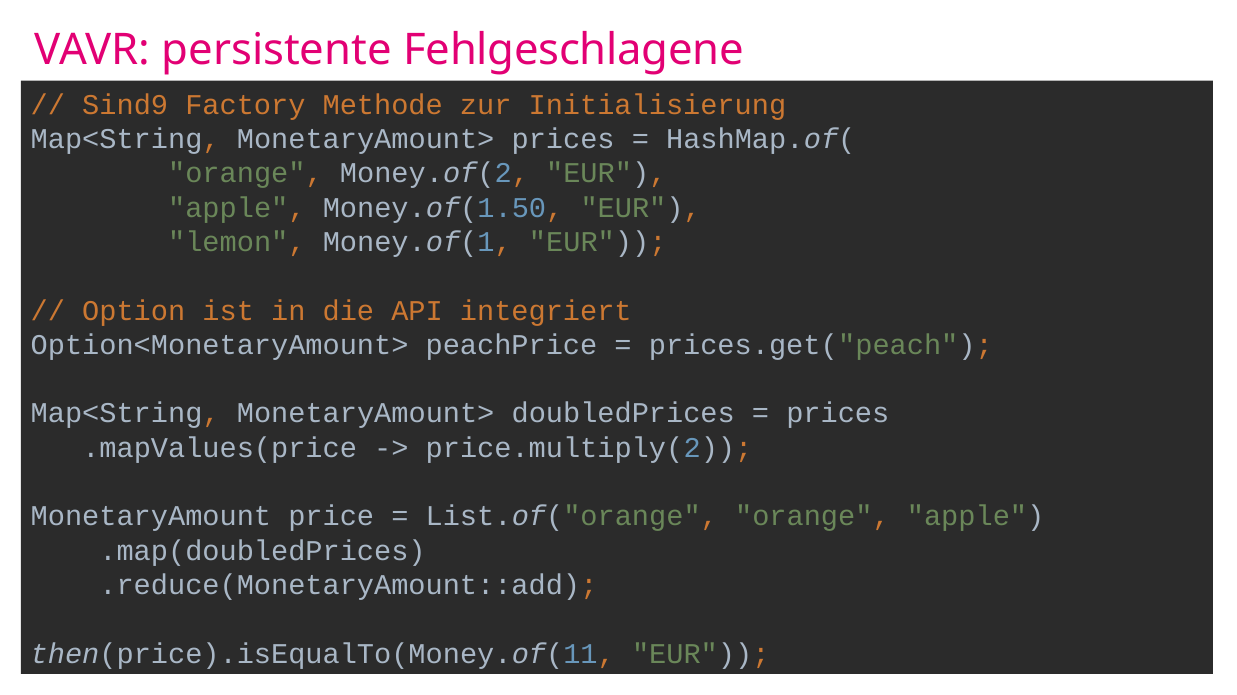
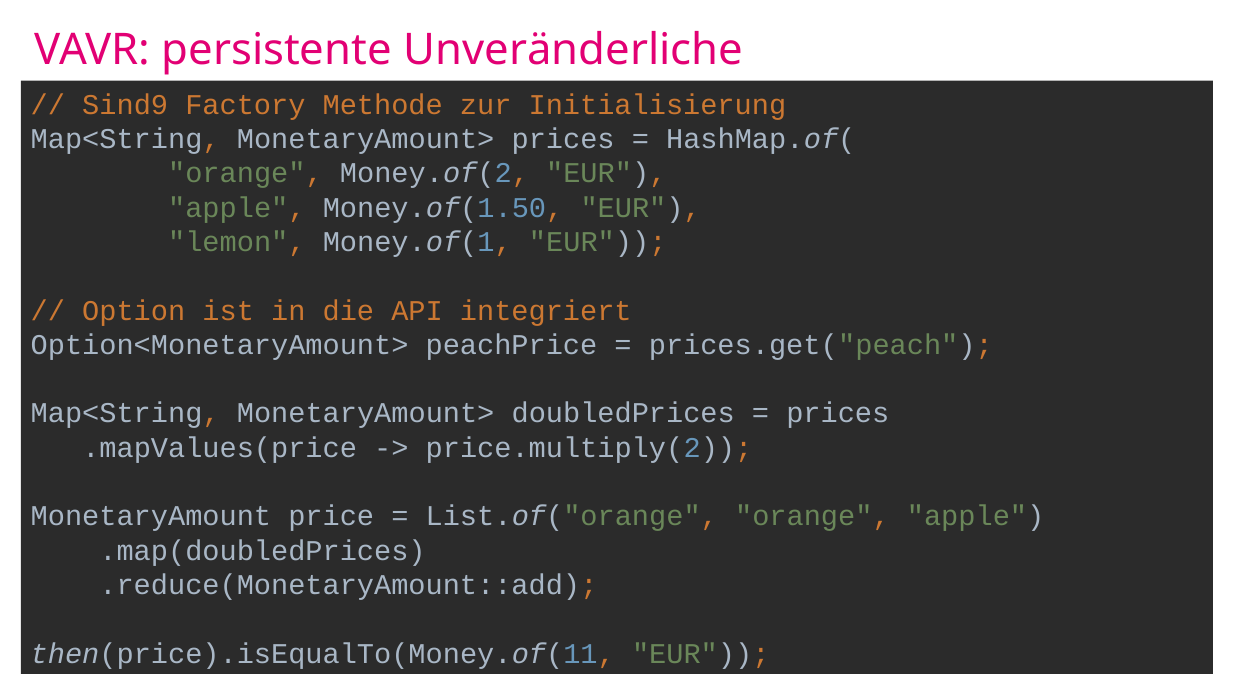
Fehlgeschlagene: Fehlgeschlagene -> Unveränderliche
